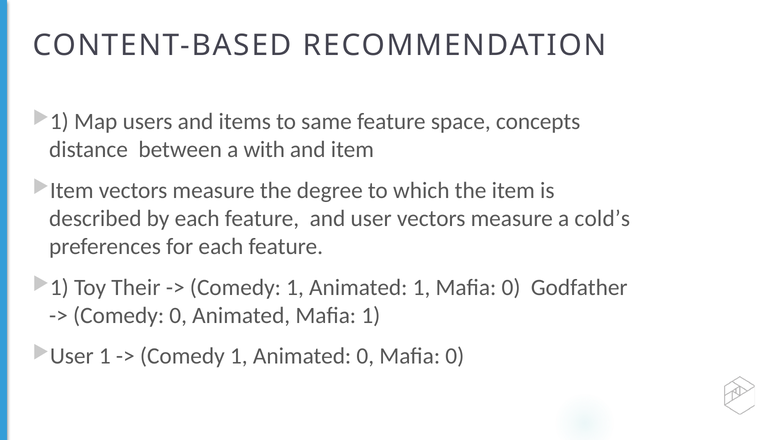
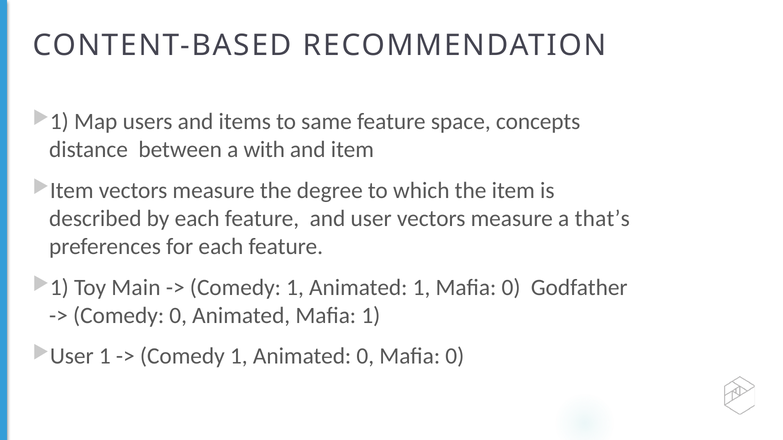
cold’s: cold’s -> that’s
Their: Their -> Main
